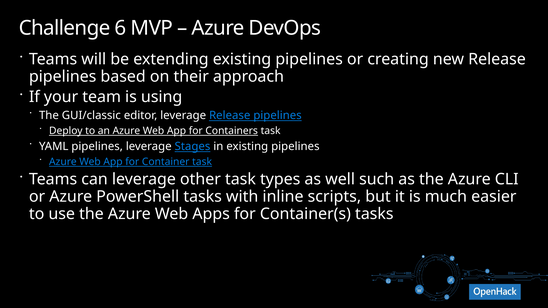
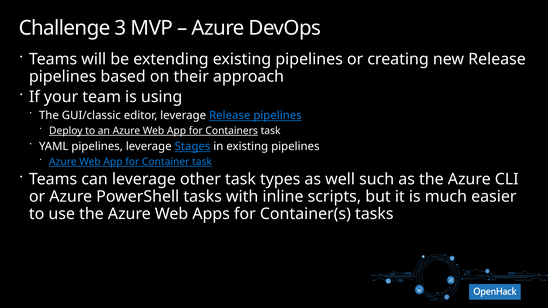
6: 6 -> 3
